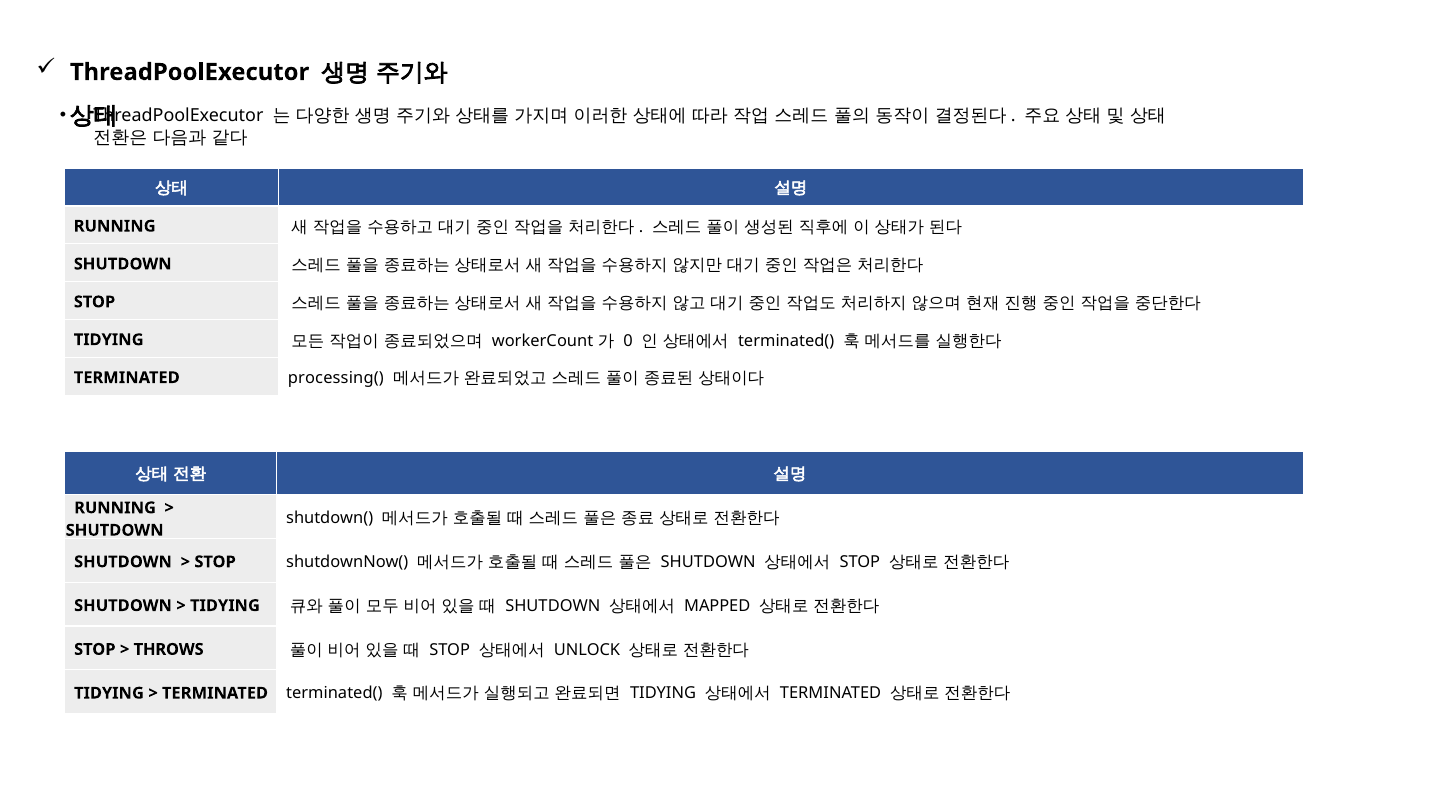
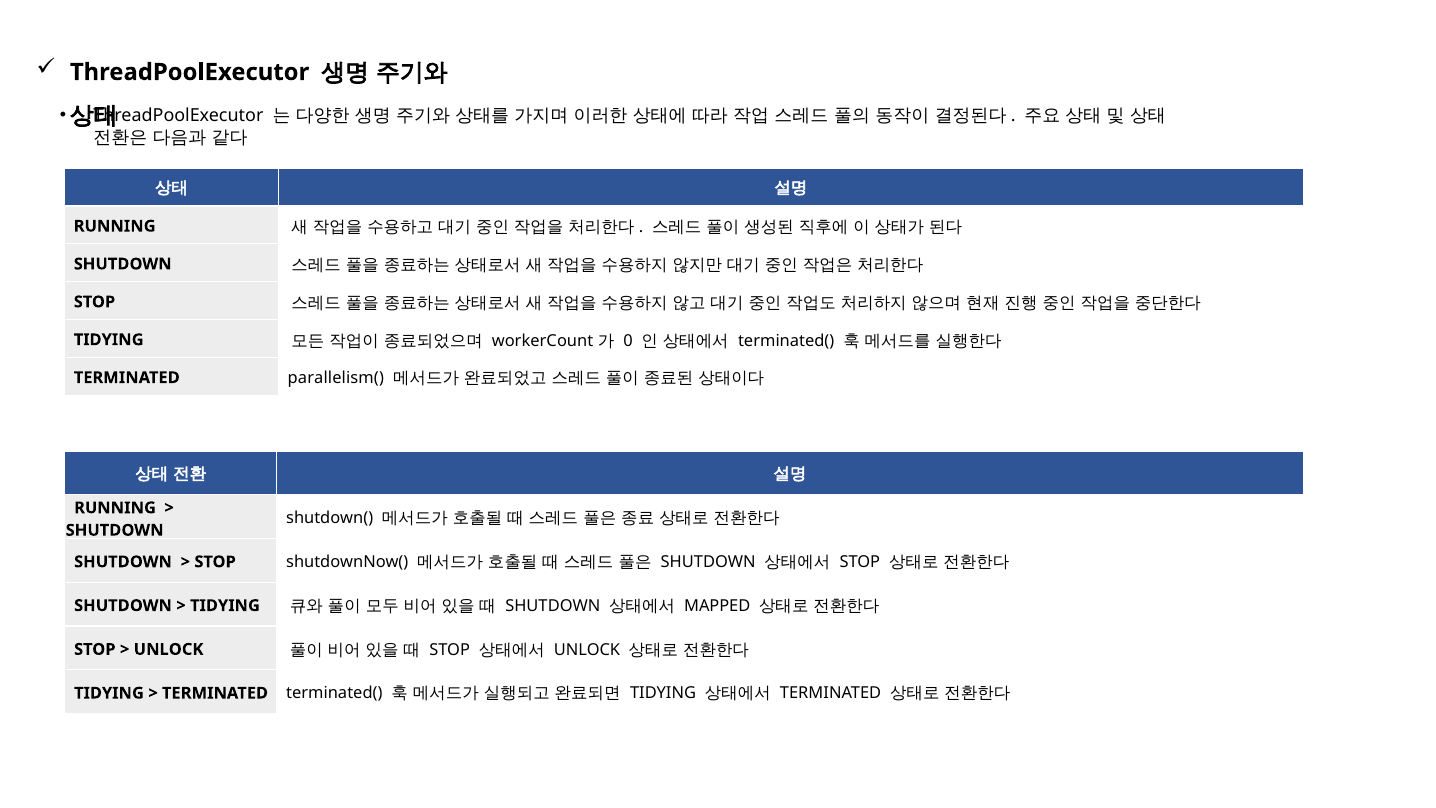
processing(: processing( -> parallelism(
THROWS at (169, 649): THROWS -> UNLOCK
